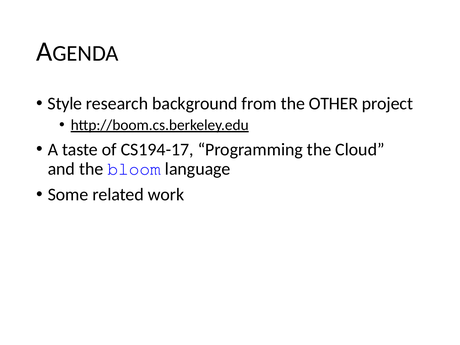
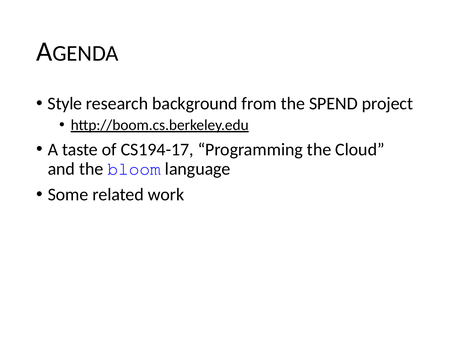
OTHER: OTHER -> SPEND
